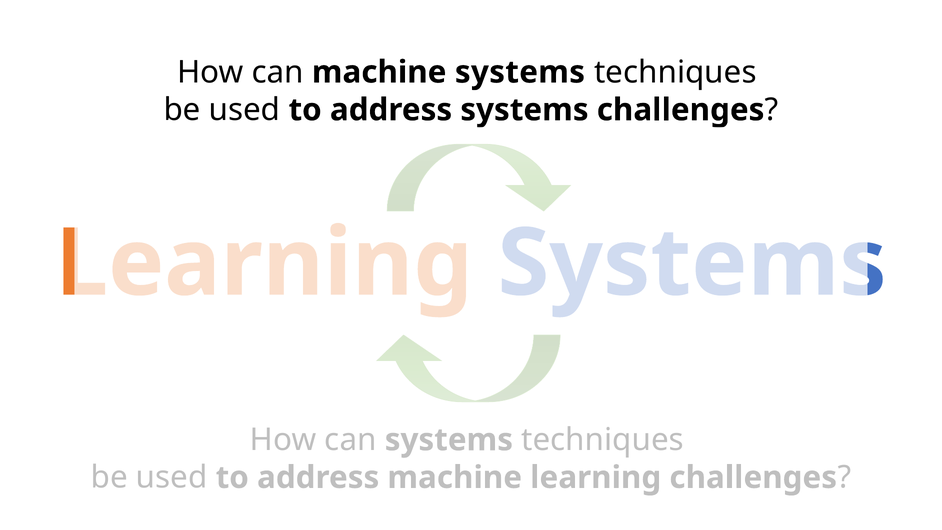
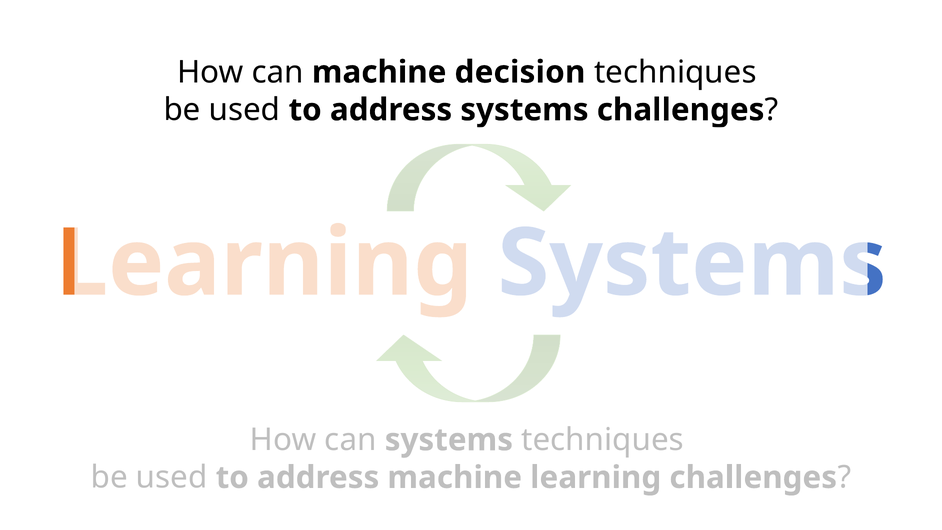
machine systems: systems -> decision
